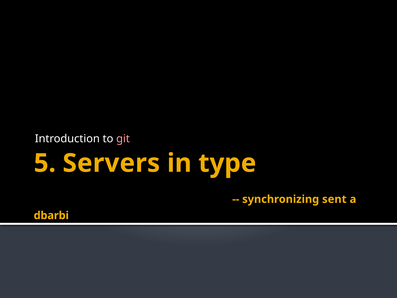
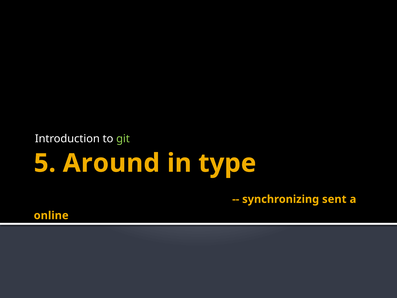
git colour: pink -> light green
Servers: Servers -> Around
dbarbi: dbarbi -> online
